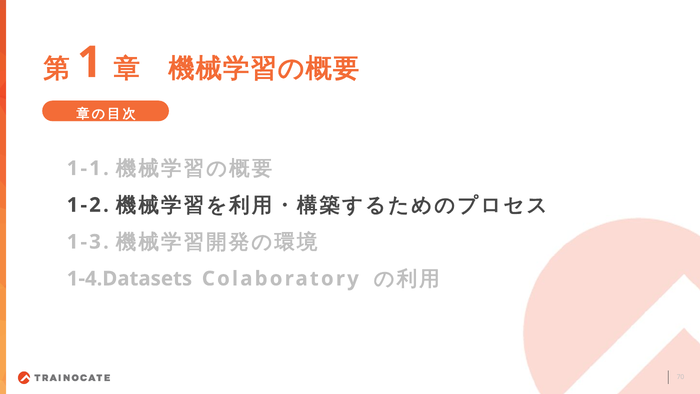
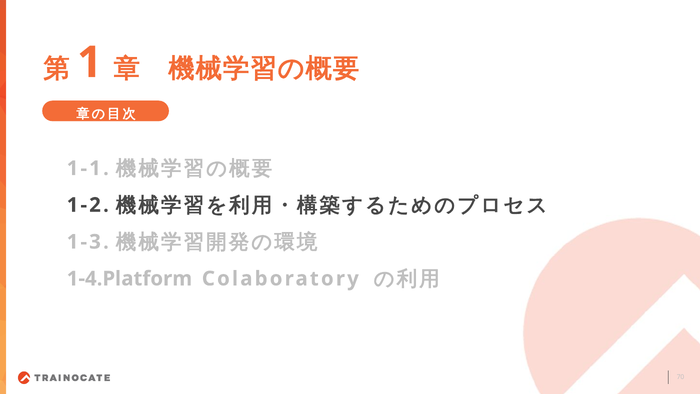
1-4.Datasets: 1-4.Datasets -> 1-4.Platform
